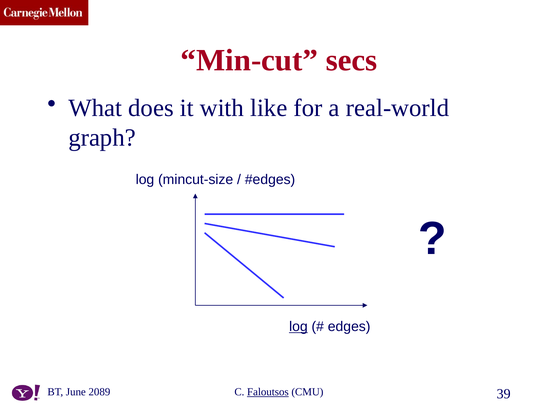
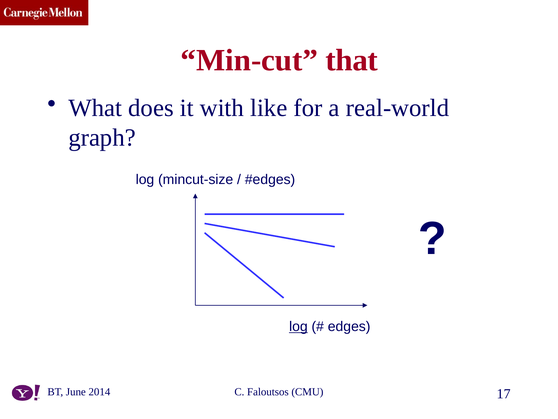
secs: secs -> that
2089: 2089 -> 2014
Faloutsos underline: present -> none
39: 39 -> 17
